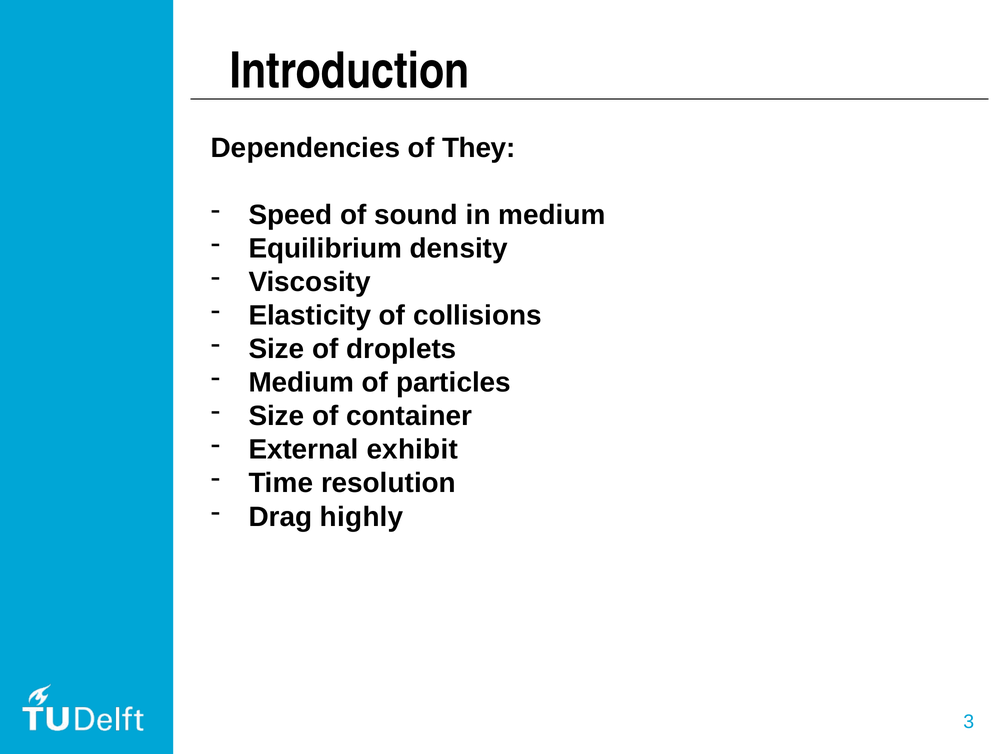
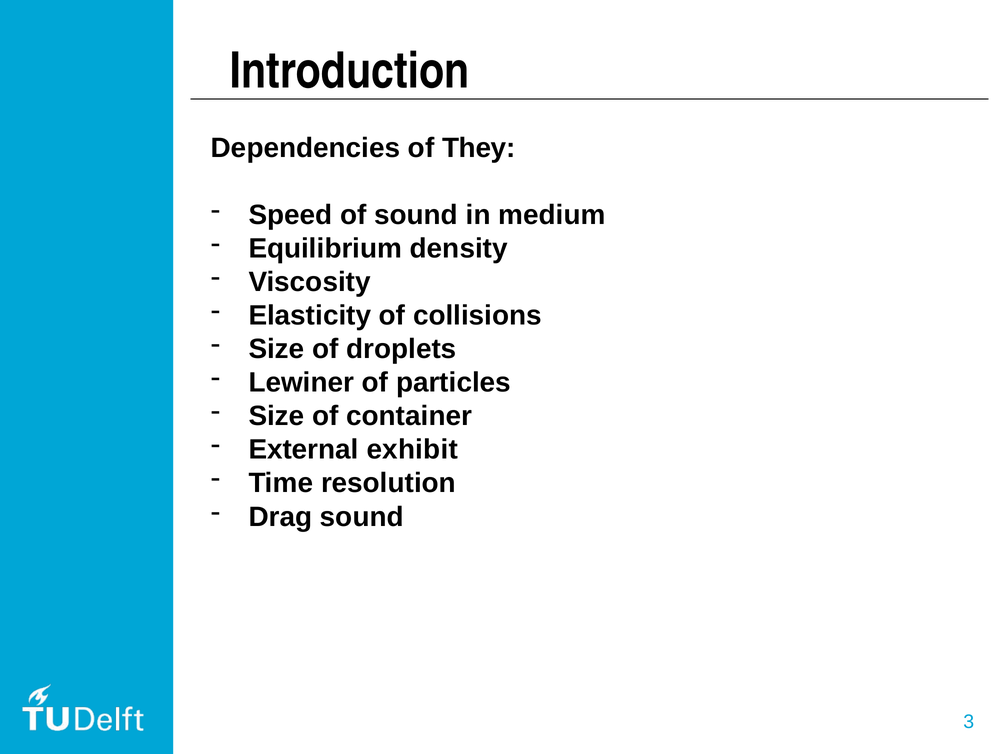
Medium at (301, 383): Medium -> Lewiner
Drag highly: highly -> sound
